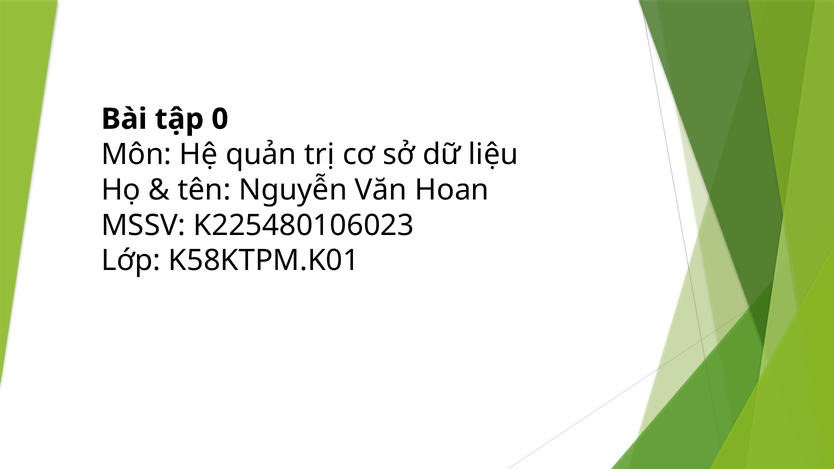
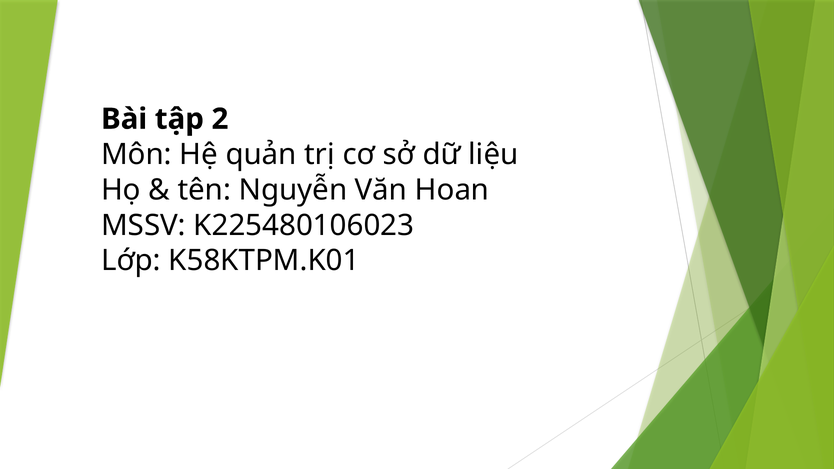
0: 0 -> 2
